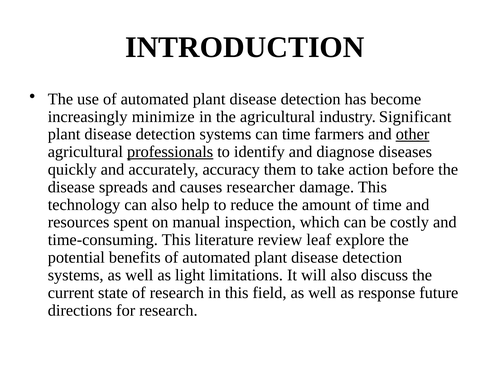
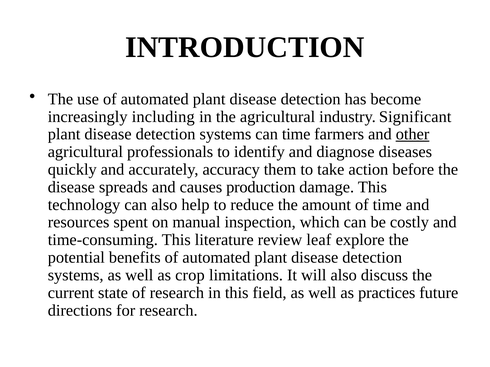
minimize: minimize -> including
professionals underline: present -> none
researcher: researcher -> production
light: light -> crop
response: response -> practices
